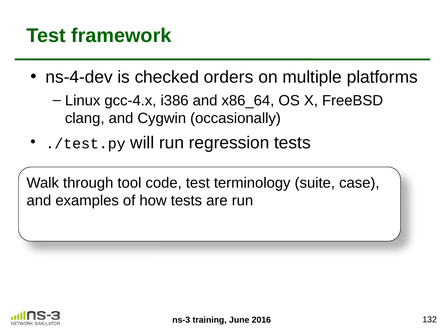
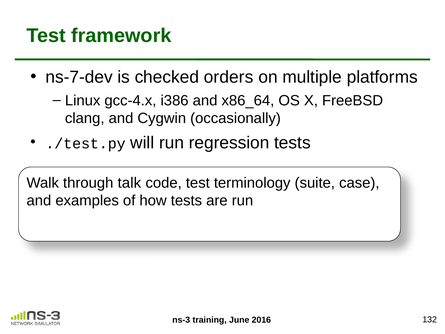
ns-4-dev: ns-4-dev -> ns-7-dev
tool: tool -> talk
